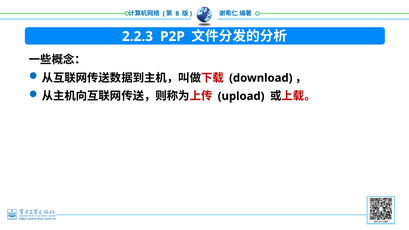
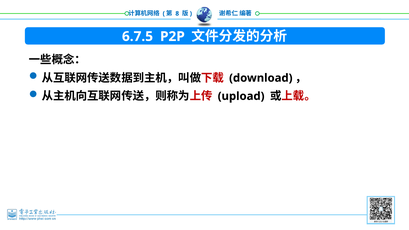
2.2.3: 2.2.3 -> 6.7.5
